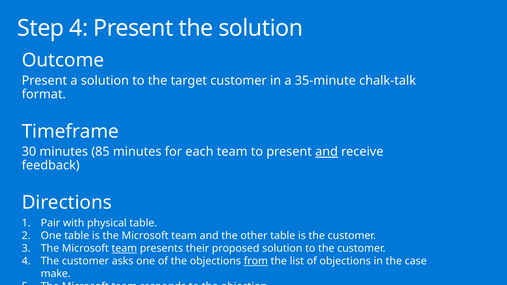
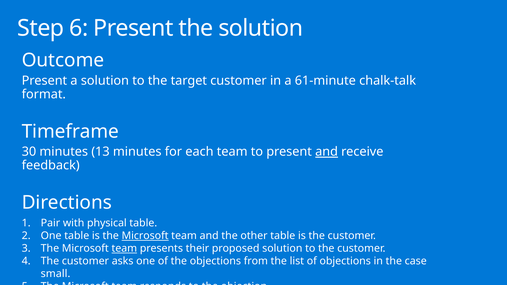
Step 4: 4 -> 6
35-minute: 35-minute -> 61-minute
85: 85 -> 13
Microsoft at (145, 236) underline: none -> present
from underline: present -> none
make: make -> small
